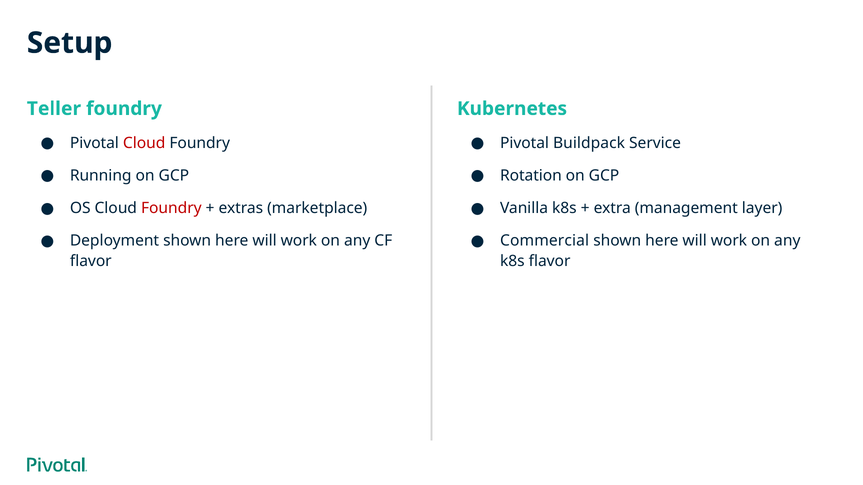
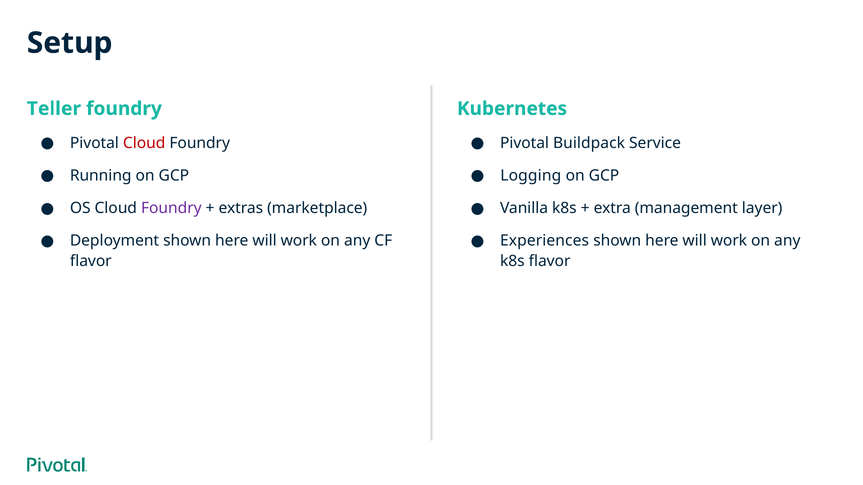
Rotation: Rotation -> Logging
Foundry at (171, 208) colour: red -> purple
Commercial: Commercial -> Experiences
